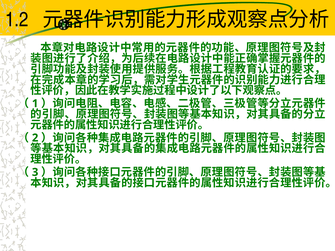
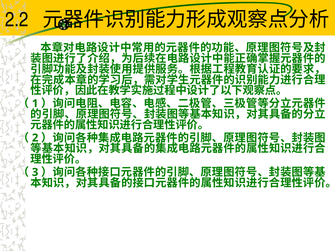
1.2: 1.2 -> 2.2
